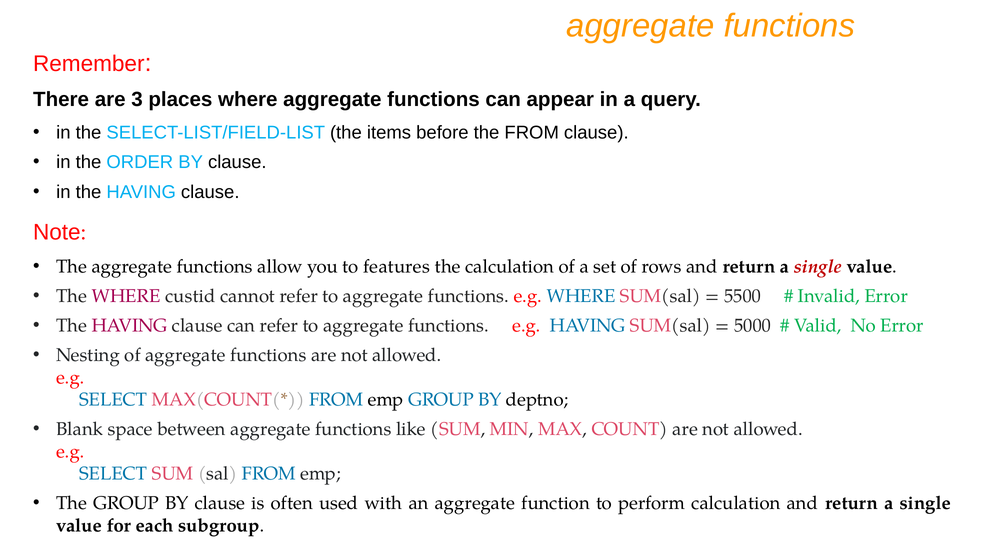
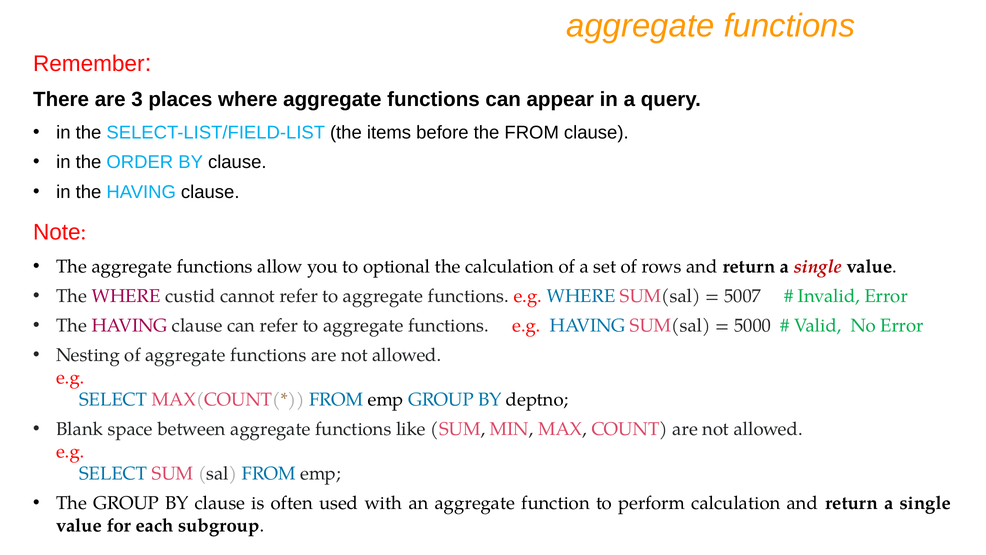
features: features -> optional
5500: 5500 -> 5007
